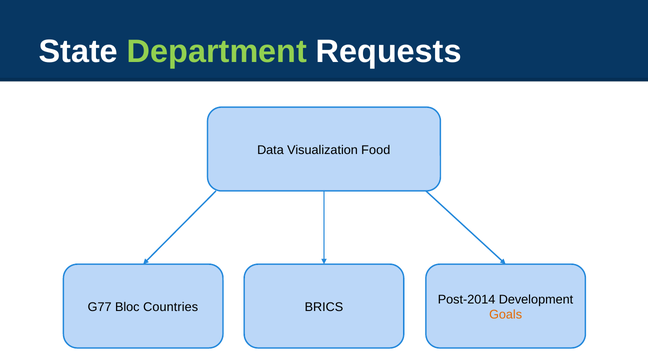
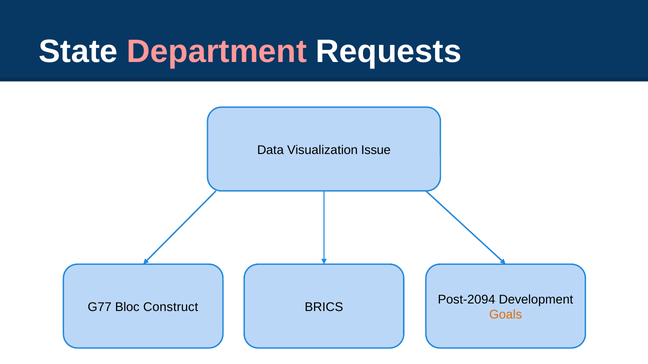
Department colour: light green -> pink
Food: Food -> Issue
Post-2014: Post-2014 -> Post-2094
Countries: Countries -> Construct
